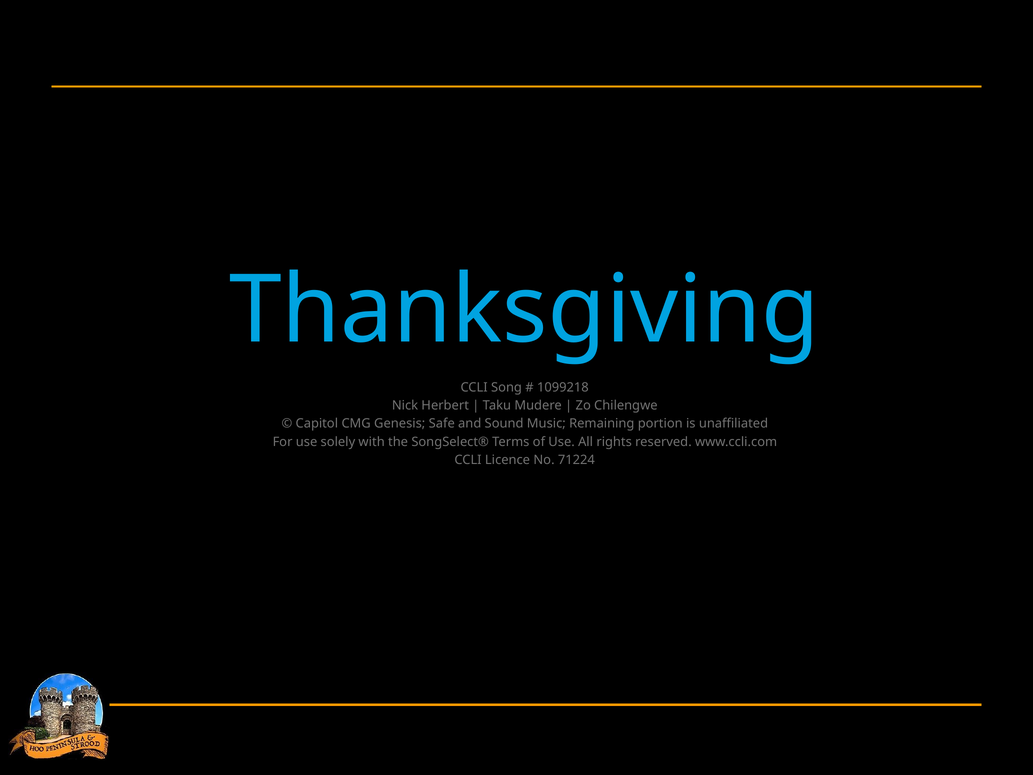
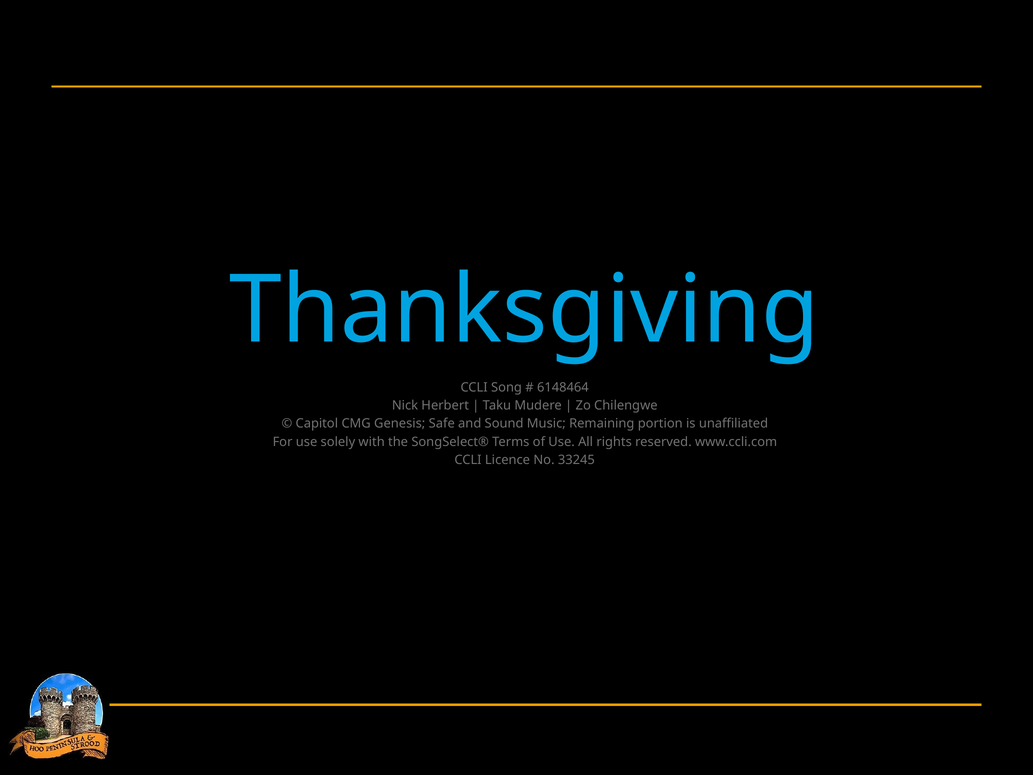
1099218: 1099218 -> 6148464
71224: 71224 -> 33245
